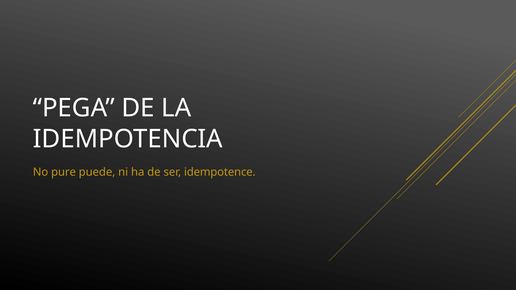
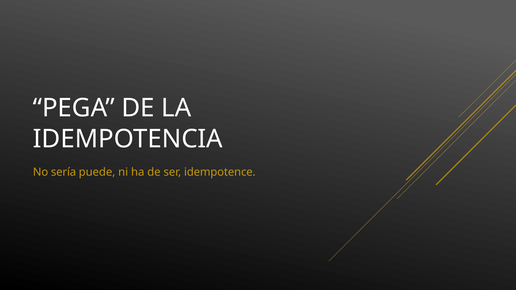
pure: pure -> sería
